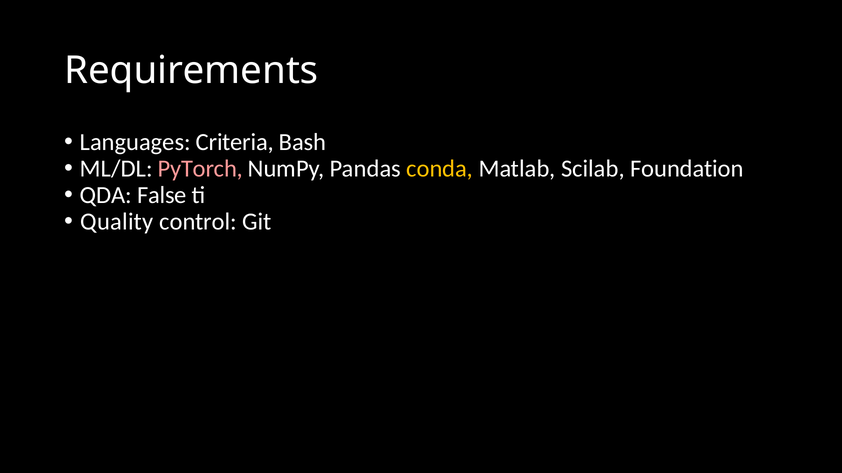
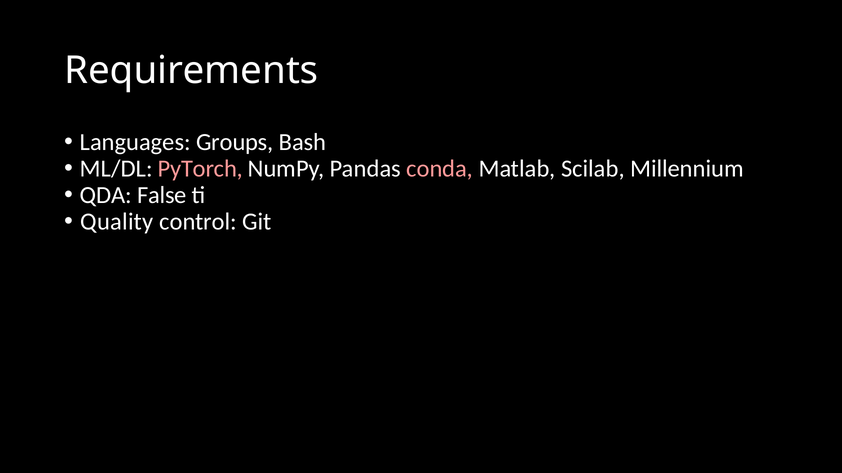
Criteria: Criteria -> Groups
conda colour: yellow -> pink
Foundation: Foundation -> Millennium
